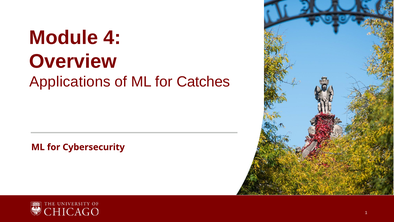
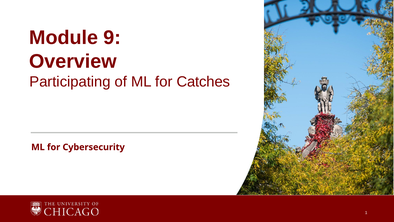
4: 4 -> 9
Applications: Applications -> Participating
